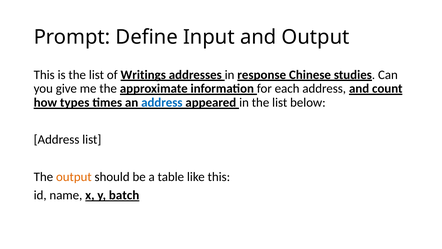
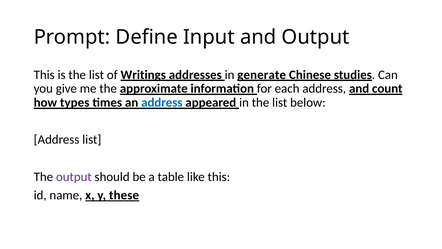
response: response -> generate
output at (74, 177) colour: orange -> purple
batch: batch -> these
